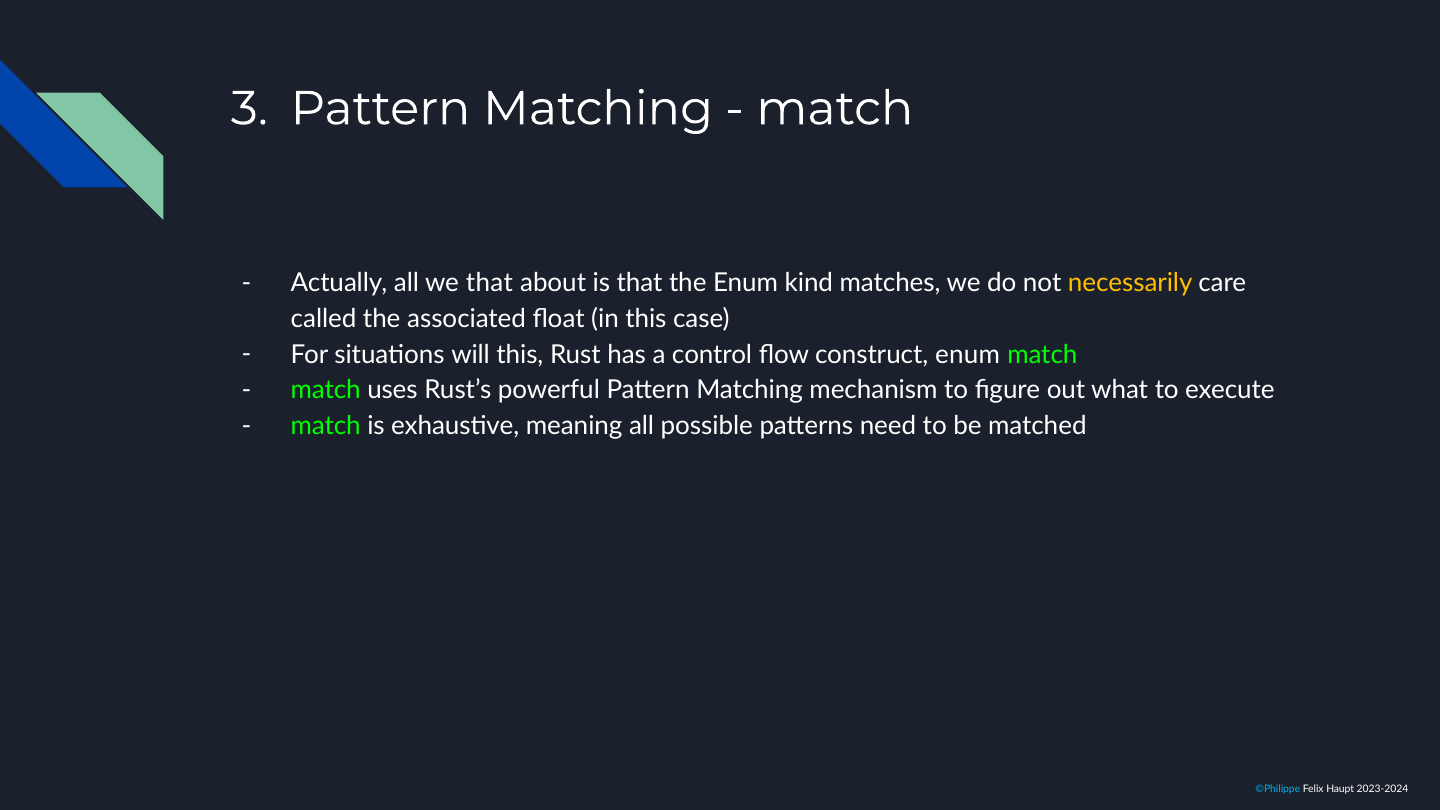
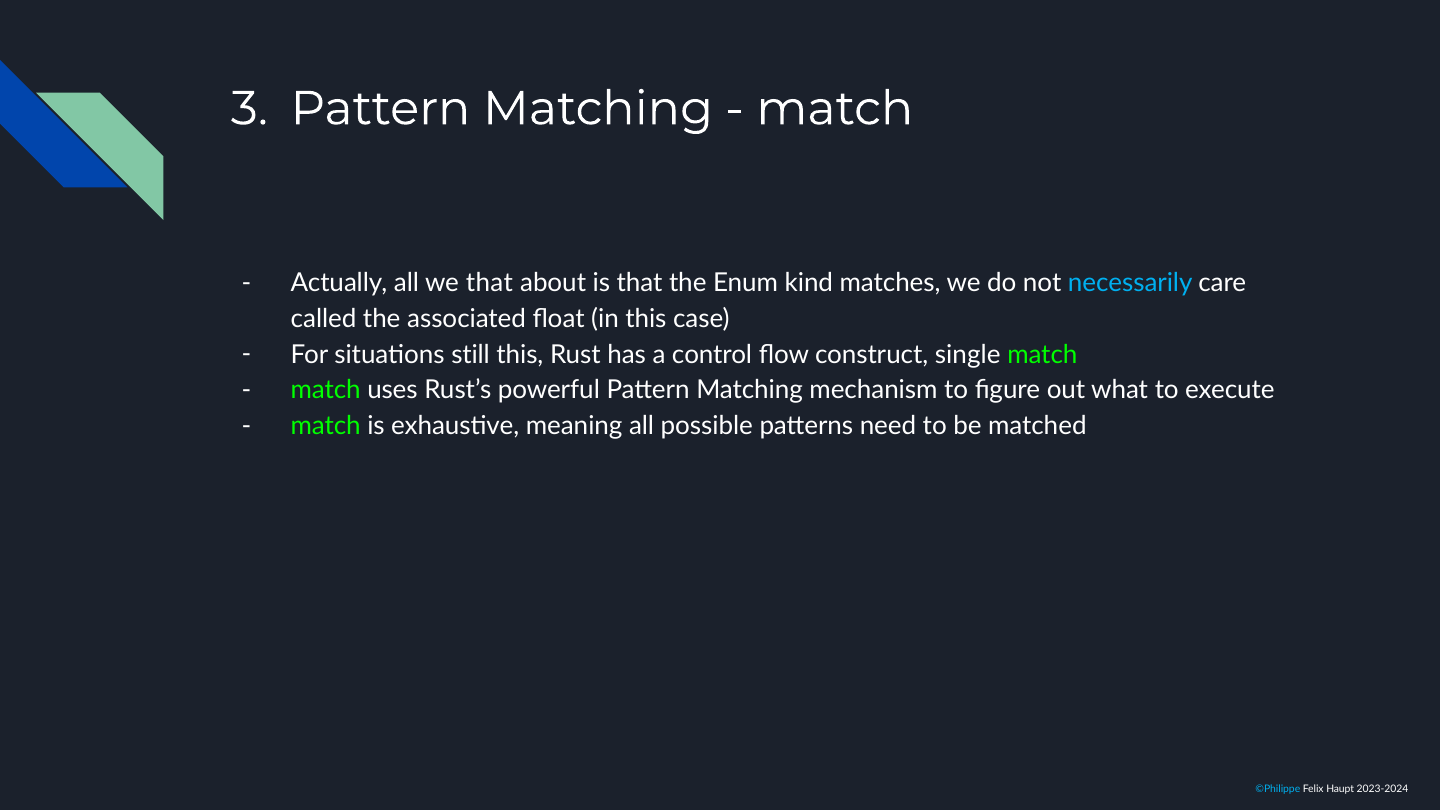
necessarily colour: yellow -> light blue
will: will -> still
construct enum: enum -> single
